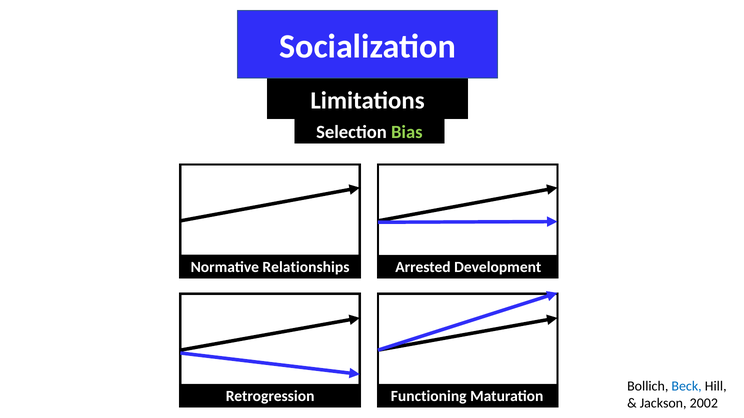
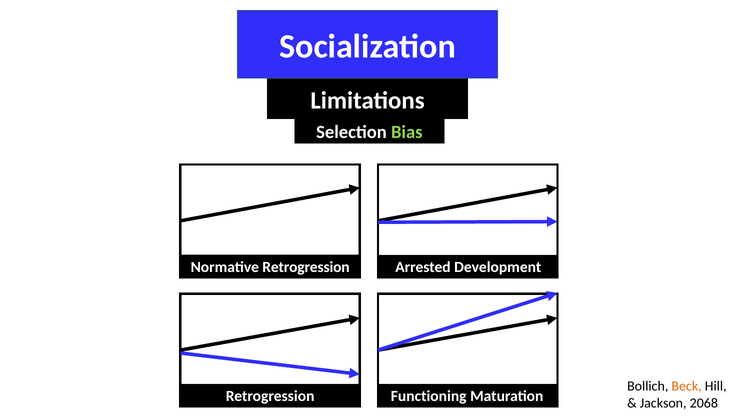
Normative Relationships: Relationships -> Retrogression
Beck colour: blue -> orange
2002: 2002 -> 2068
